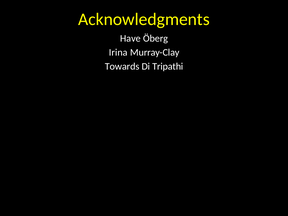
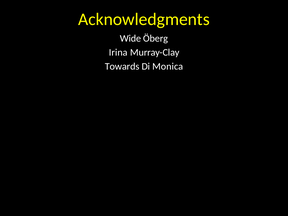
Have: Have -> Wide
Tripathi: Tripathi -> Monica
